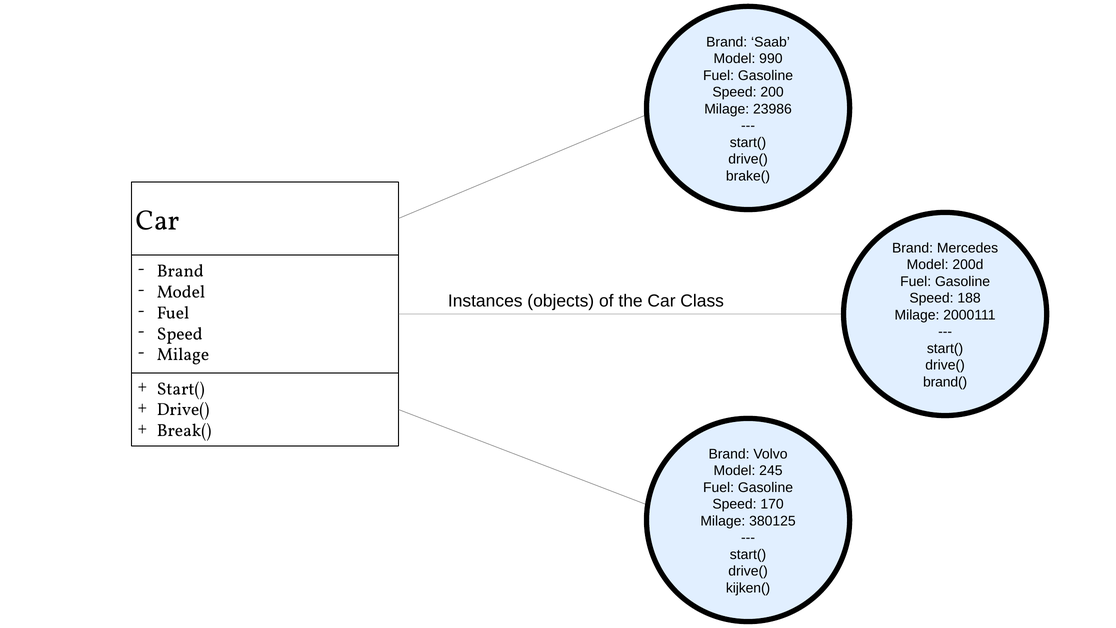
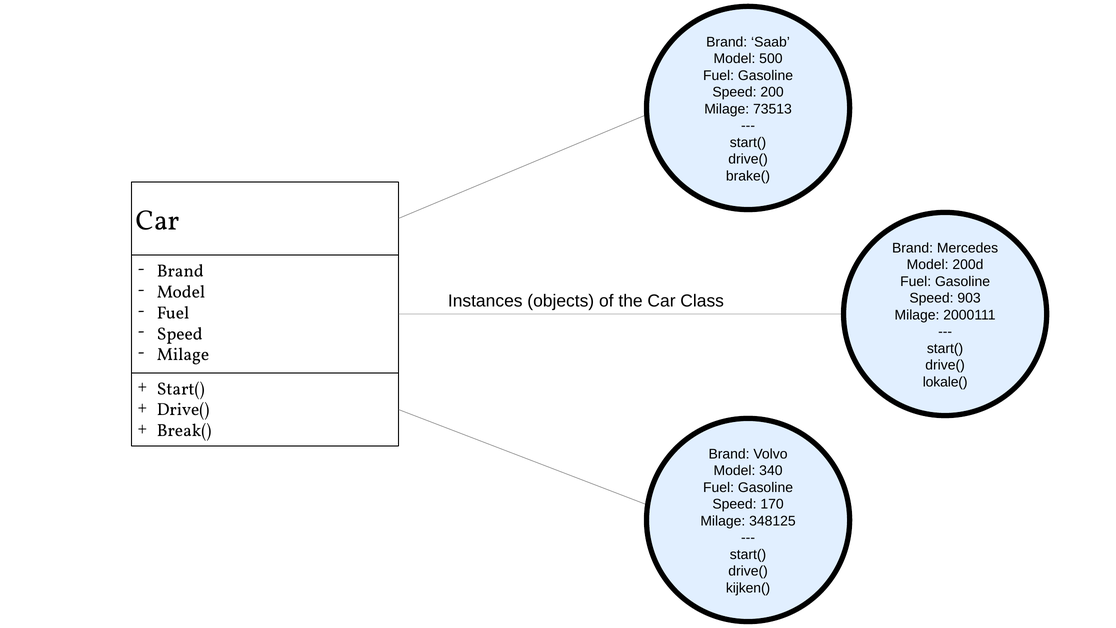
990: 990 -> 500
23986: 23986 -> 73513
188: 188 -> 903
brand(: brand( -> lokale(
245: 245 -> 340
380125: 380125 -> 348125
